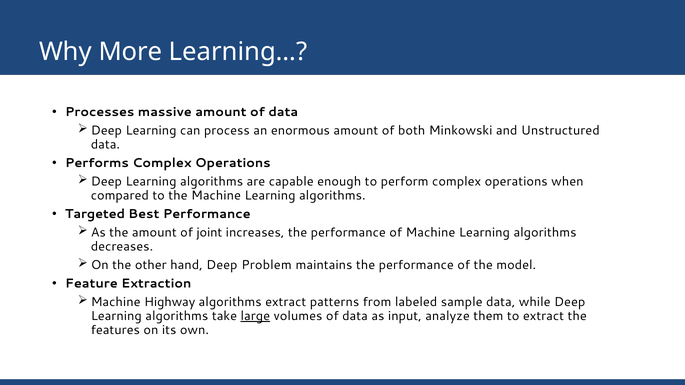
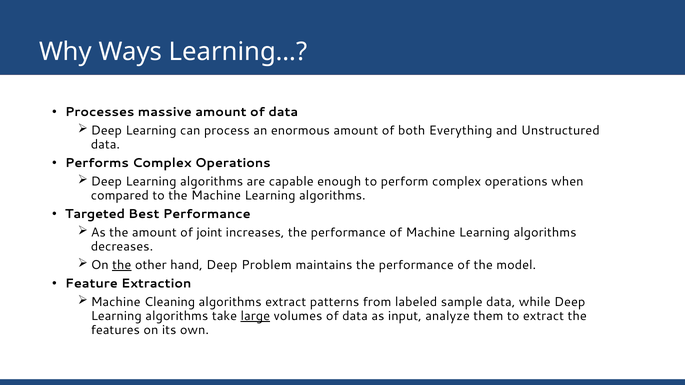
More: More -> Ways
Minkowski: Minkowski -> Everything
the at (122, 265) underline: none -> present
Highway: Highway -> Cleaning
